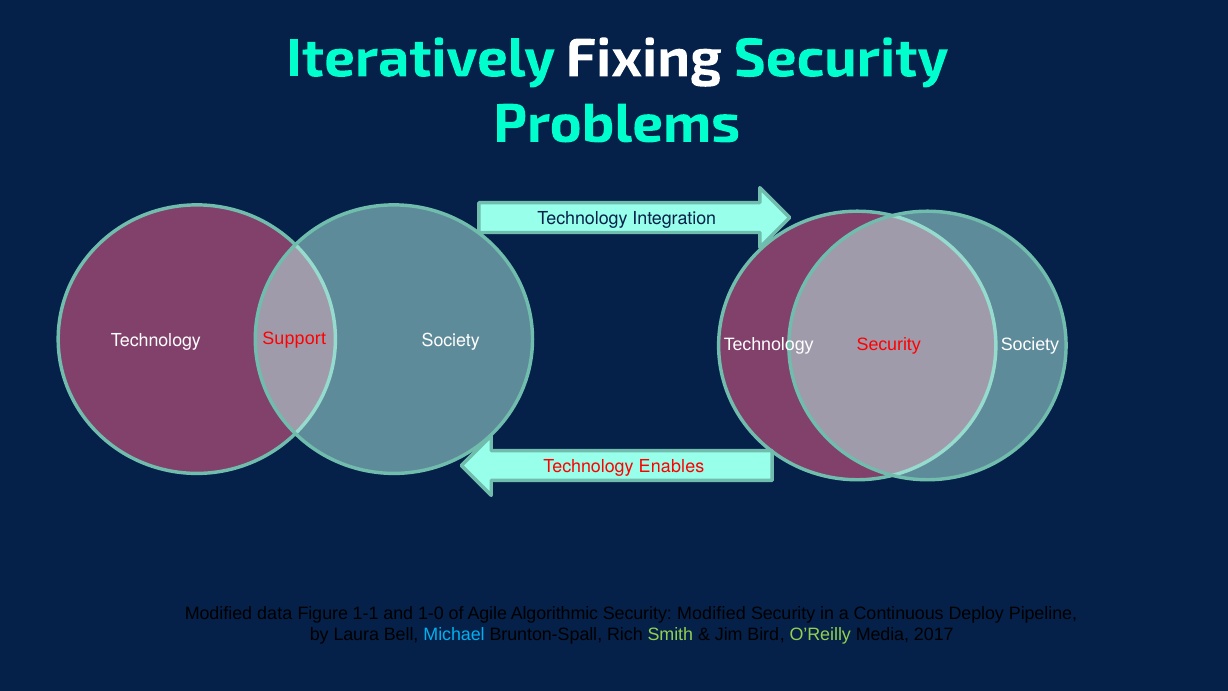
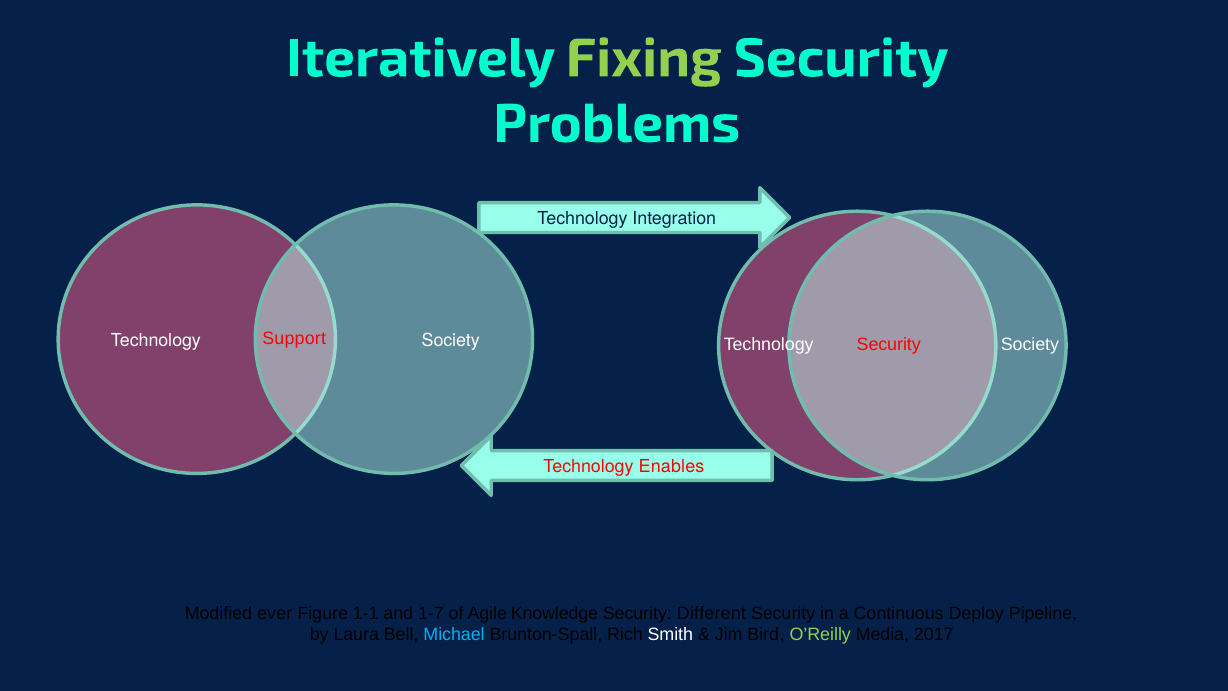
Fixing colour: white -> light green
data: data -> ever
1-0: 1-0 -> 1-7
Algorithmic: Algorithmic -> Knowledge
Security Modified: Modified -> Different
Smith colour: light green -> white
